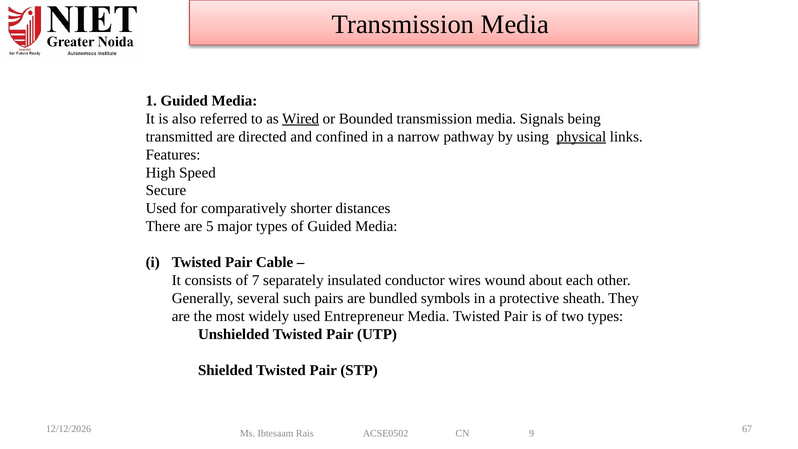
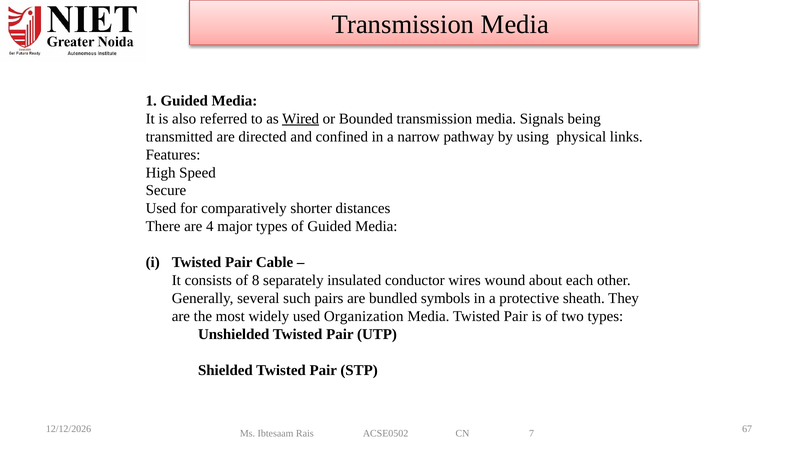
physical underline: present -> none
5: 5 -> 4
7: 7 -> 8
Entrepreneur: Entrepreneur -> Organization
9: 9 -> 7
